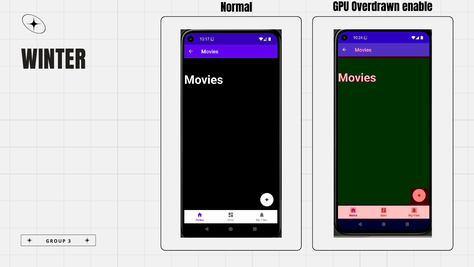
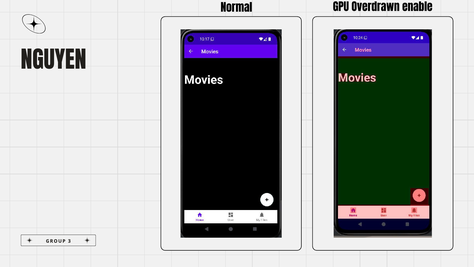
WINTER: WINTER -> NGUYEN
